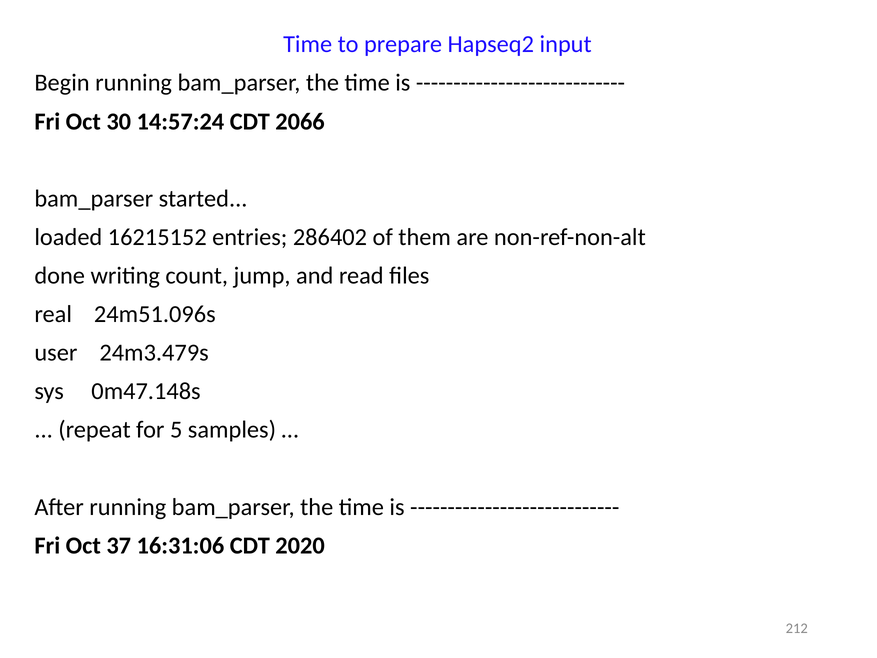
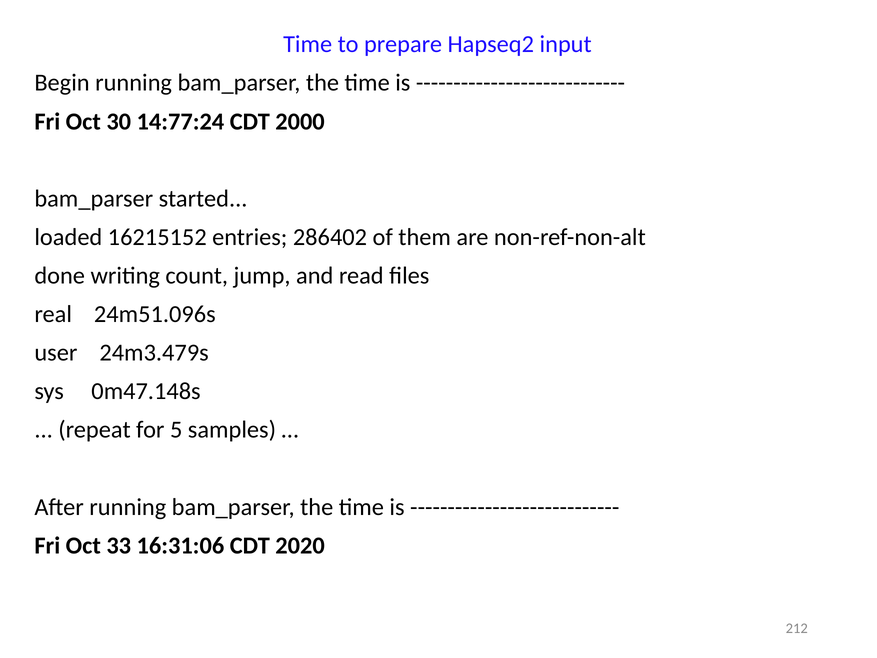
14:57:24: 14:57:24 -> 14:77:24
2066: 2066 -> 2000
37: 37 -> 33
